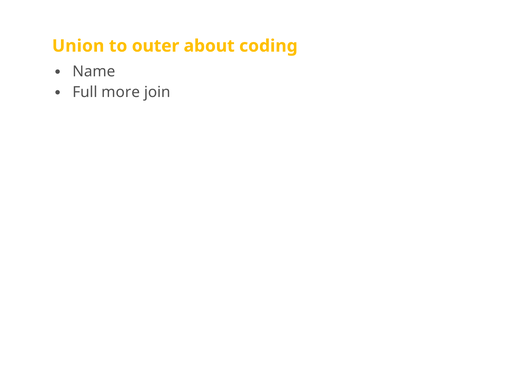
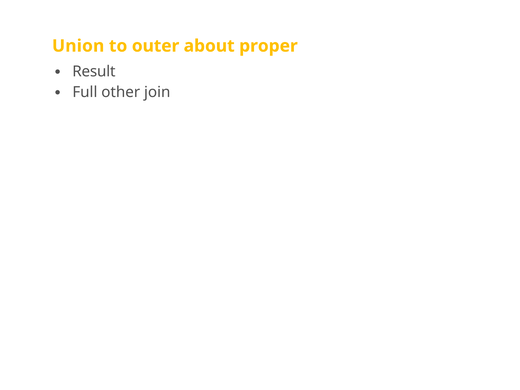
coding: coding -> proper
Name: Name -> Result
more: more -> other
